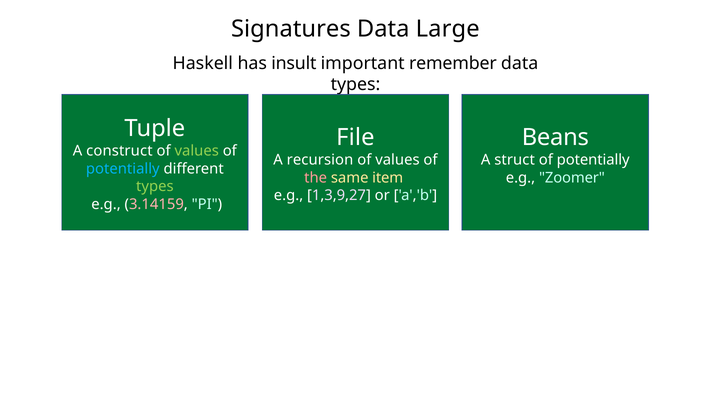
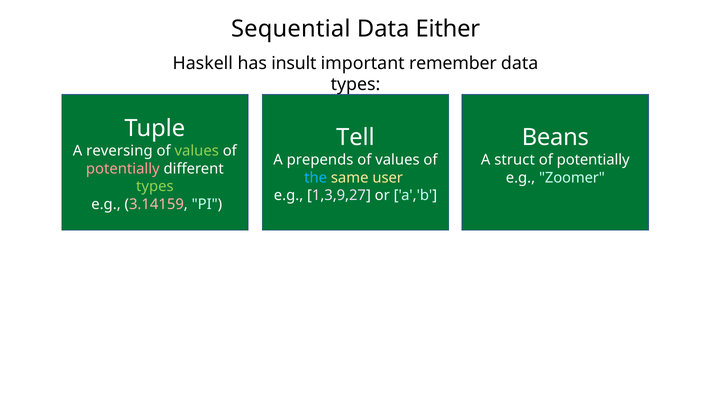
Signatures: Signatures -> Sequential
Large: Large -> Either
File: File -> Tell
construct: construct -> reversing
recursion: recursion -> prepends
potentially at (123, 169) colour: light blue -> pink
the colour: pink -> light blue
item: item -> user
